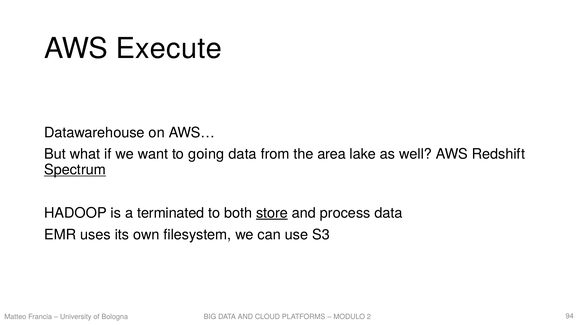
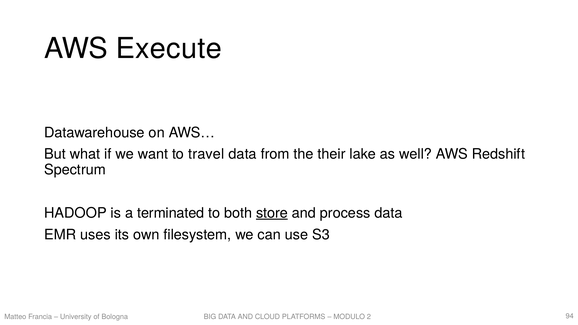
going: going -> travel
area: area -> their
Spectrum underline: present -> none
